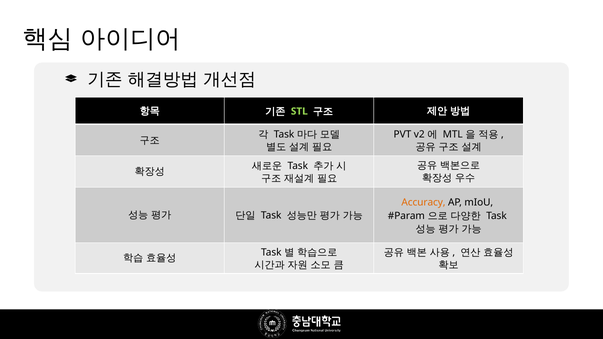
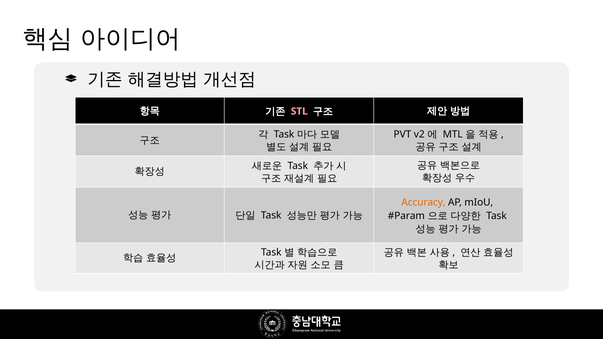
STL colour: light green -> pink
